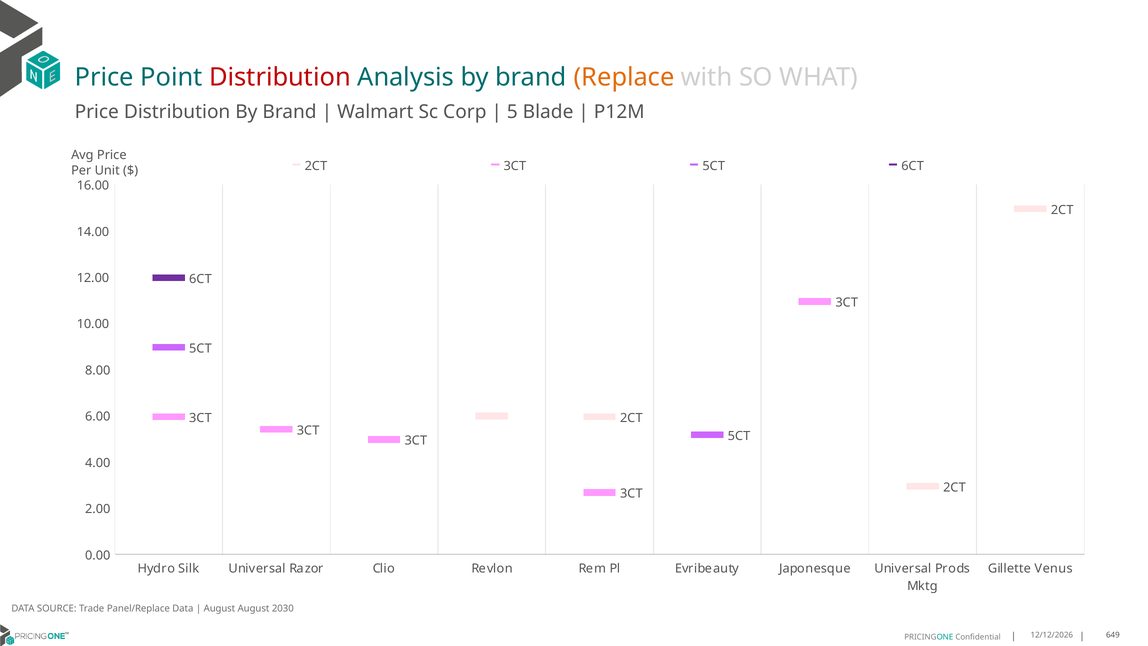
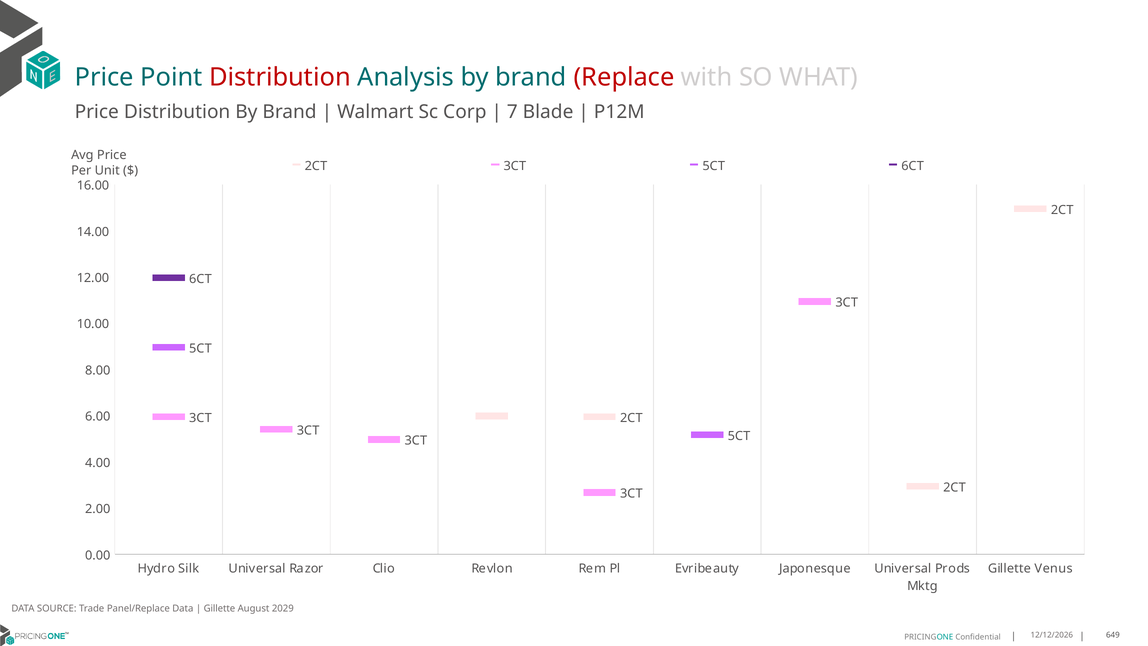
Replace colour: orange -> red
5: 5 -> 7
August at (219, 608): August -> Gillette
2030: 2030 -> 2029
